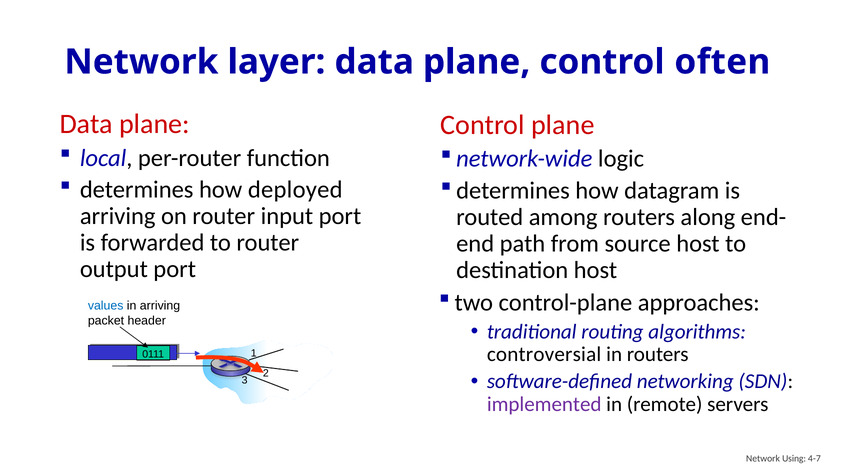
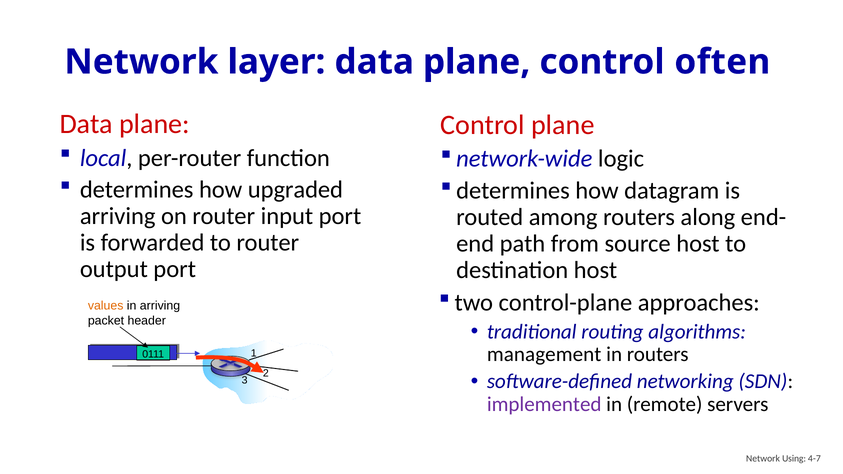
deployed: deployed -> upgraded
values colour: blue -> orange
controversial: controversial -> management
